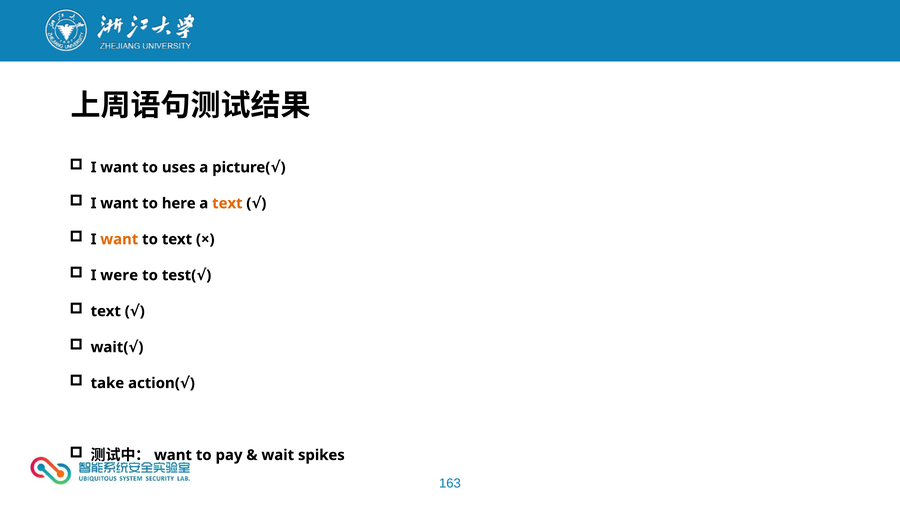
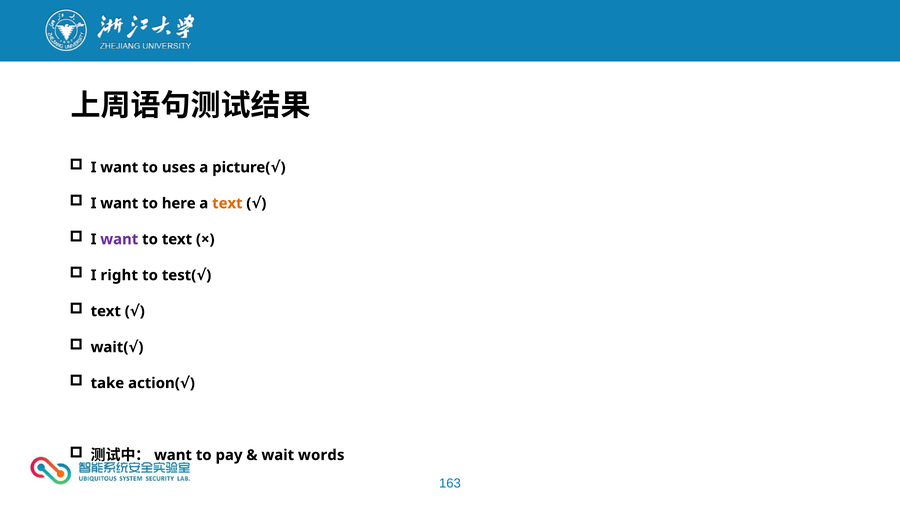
want at (119, 239) colour: orange -> purple
were: were -> right
spikes: spikes -> words
